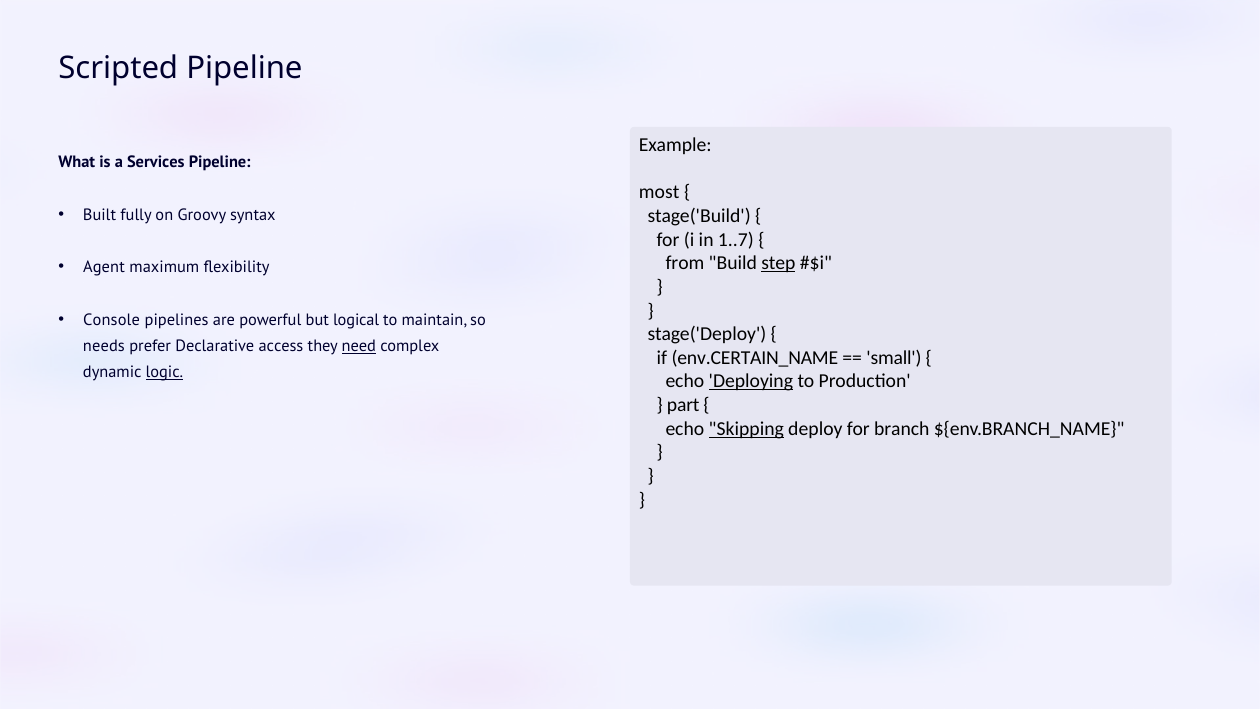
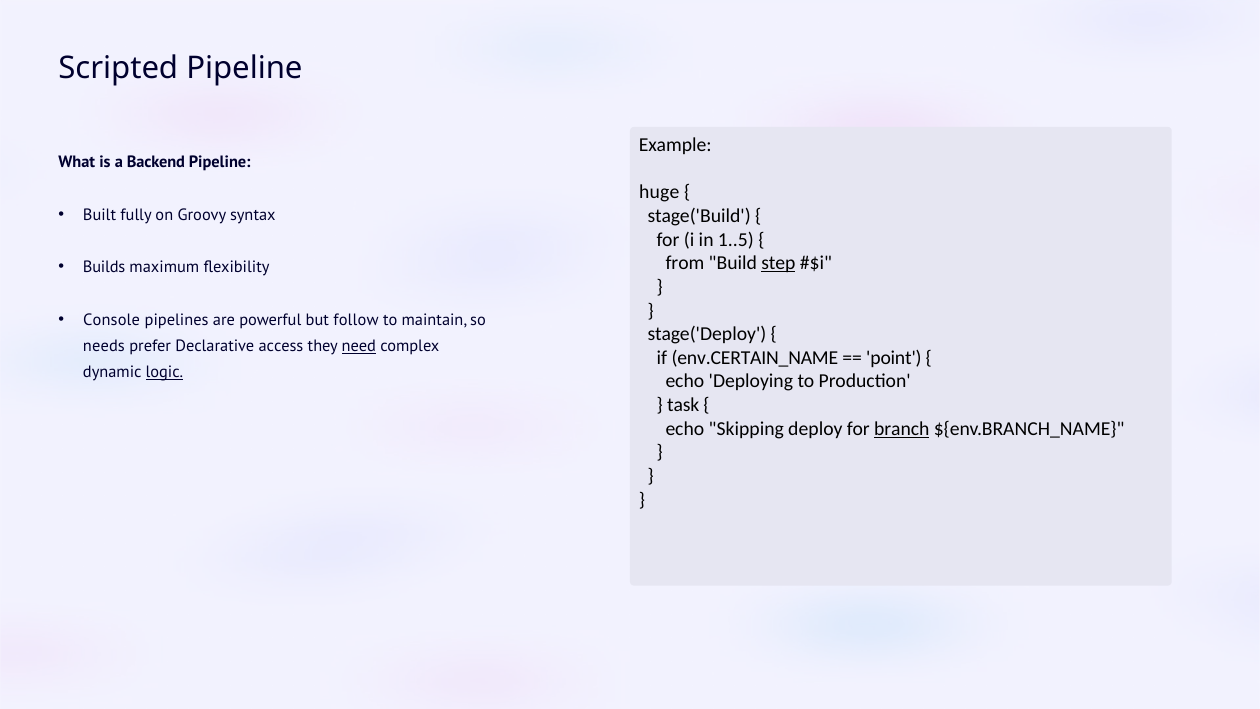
Services: Services -> Backend
most: most -> huge
1..7: 1..7 -> 1..5
Agent: Agent -> Builds
logical: logical -> follow
small: small -> point
Deploying underline: present -> none
part: part -> task
Skipping underline: present -> none
branch underline: none -> present
